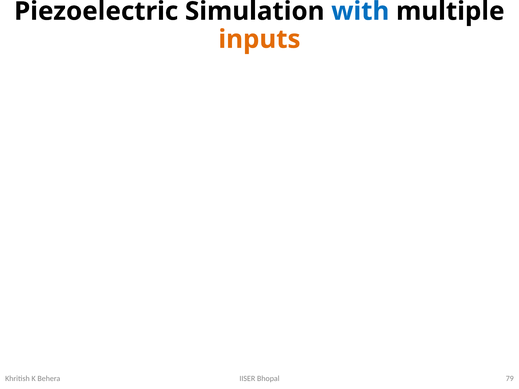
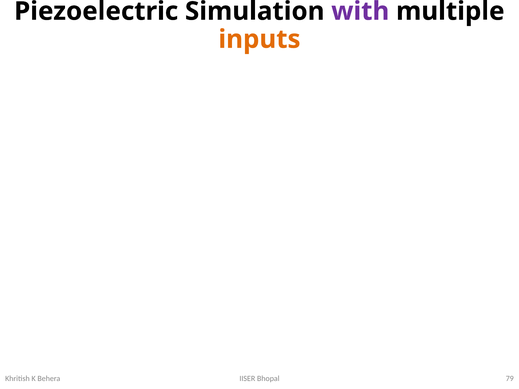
with colour: blue -> purple
